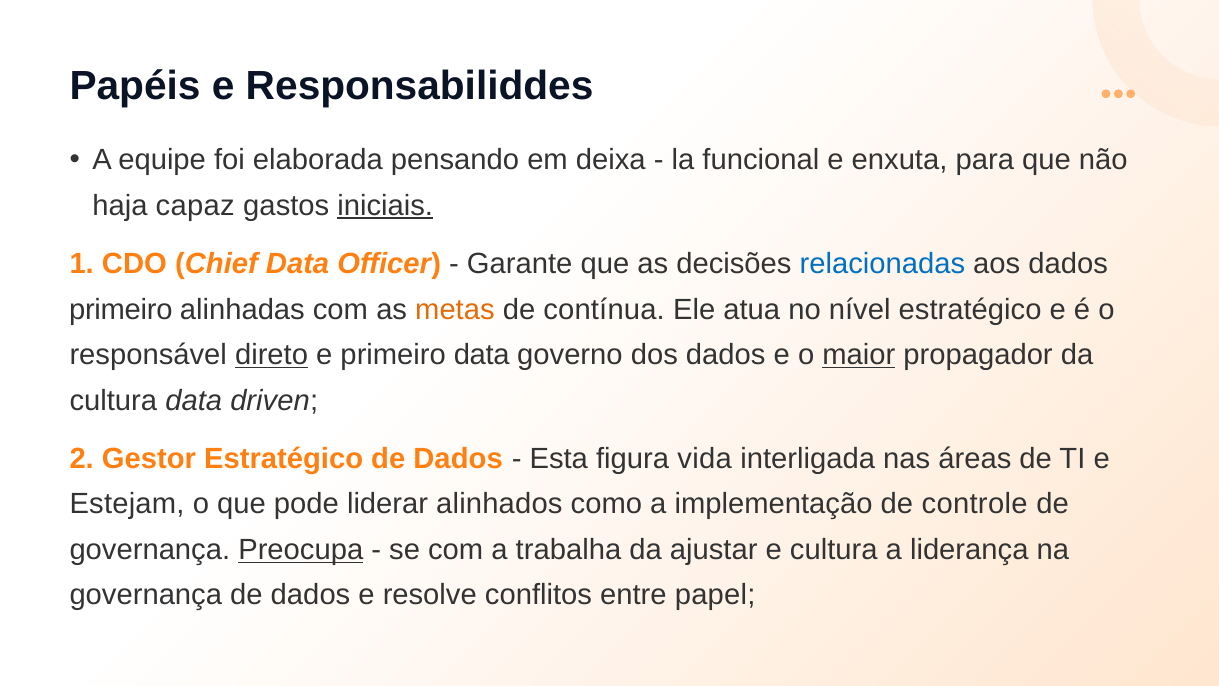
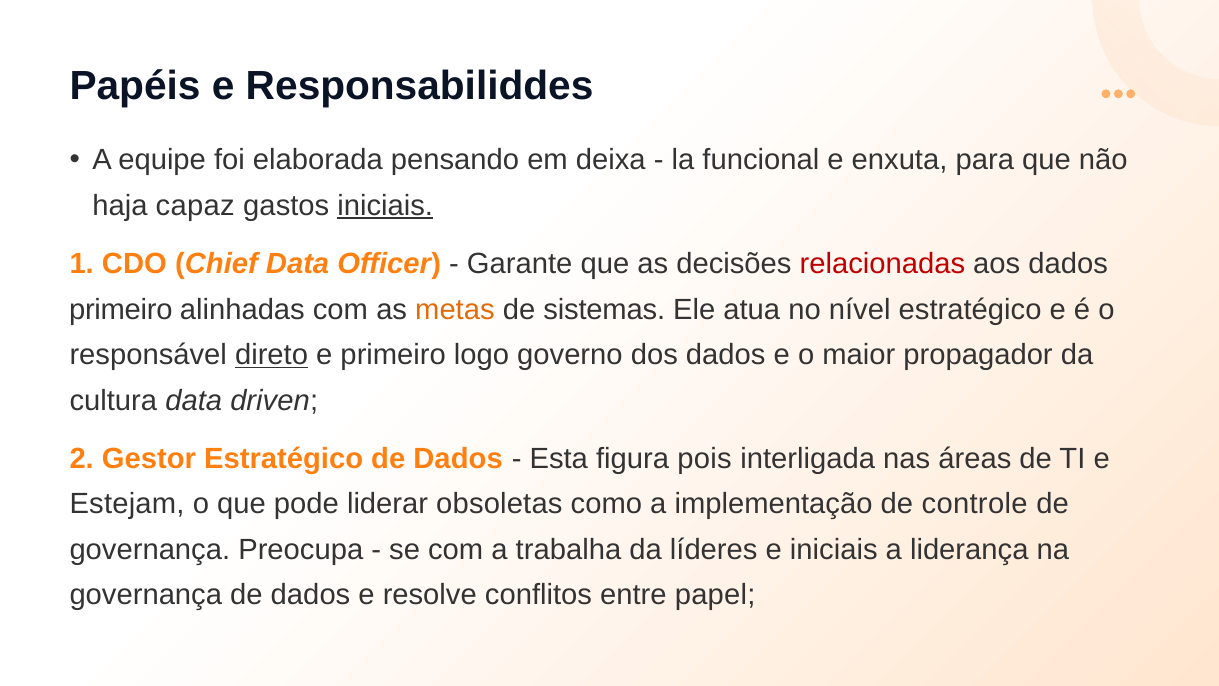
relacionadas colour: blue -> red
contínua: contínua -> sistemas
primeiro data: data -> logo
maior underline: present -> none
vida: vida -> pois
alinhados: alinhados -> obsoletas
Preocupa underline: present -> none
ajustar: ajustar -> líderes
e cultura: cultura -> iniciais
